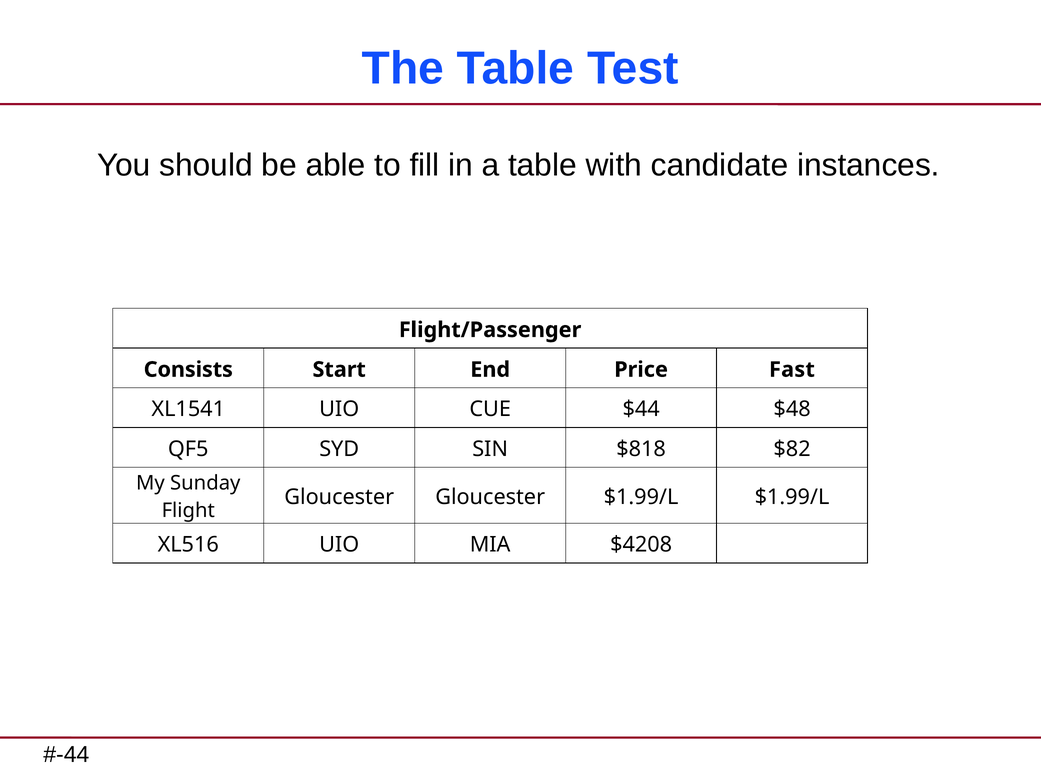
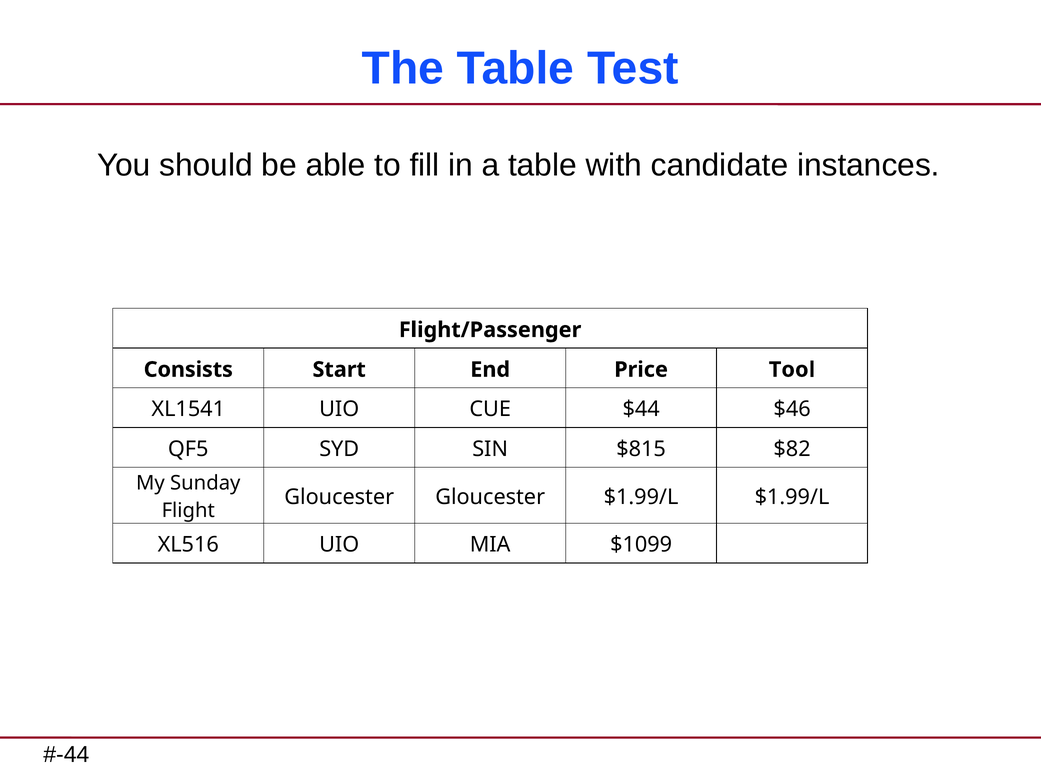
Fast: Fast -> Tool
$48: $48 -> $46
$818: $818 -> $815
$4208: $4208 -> $1099
